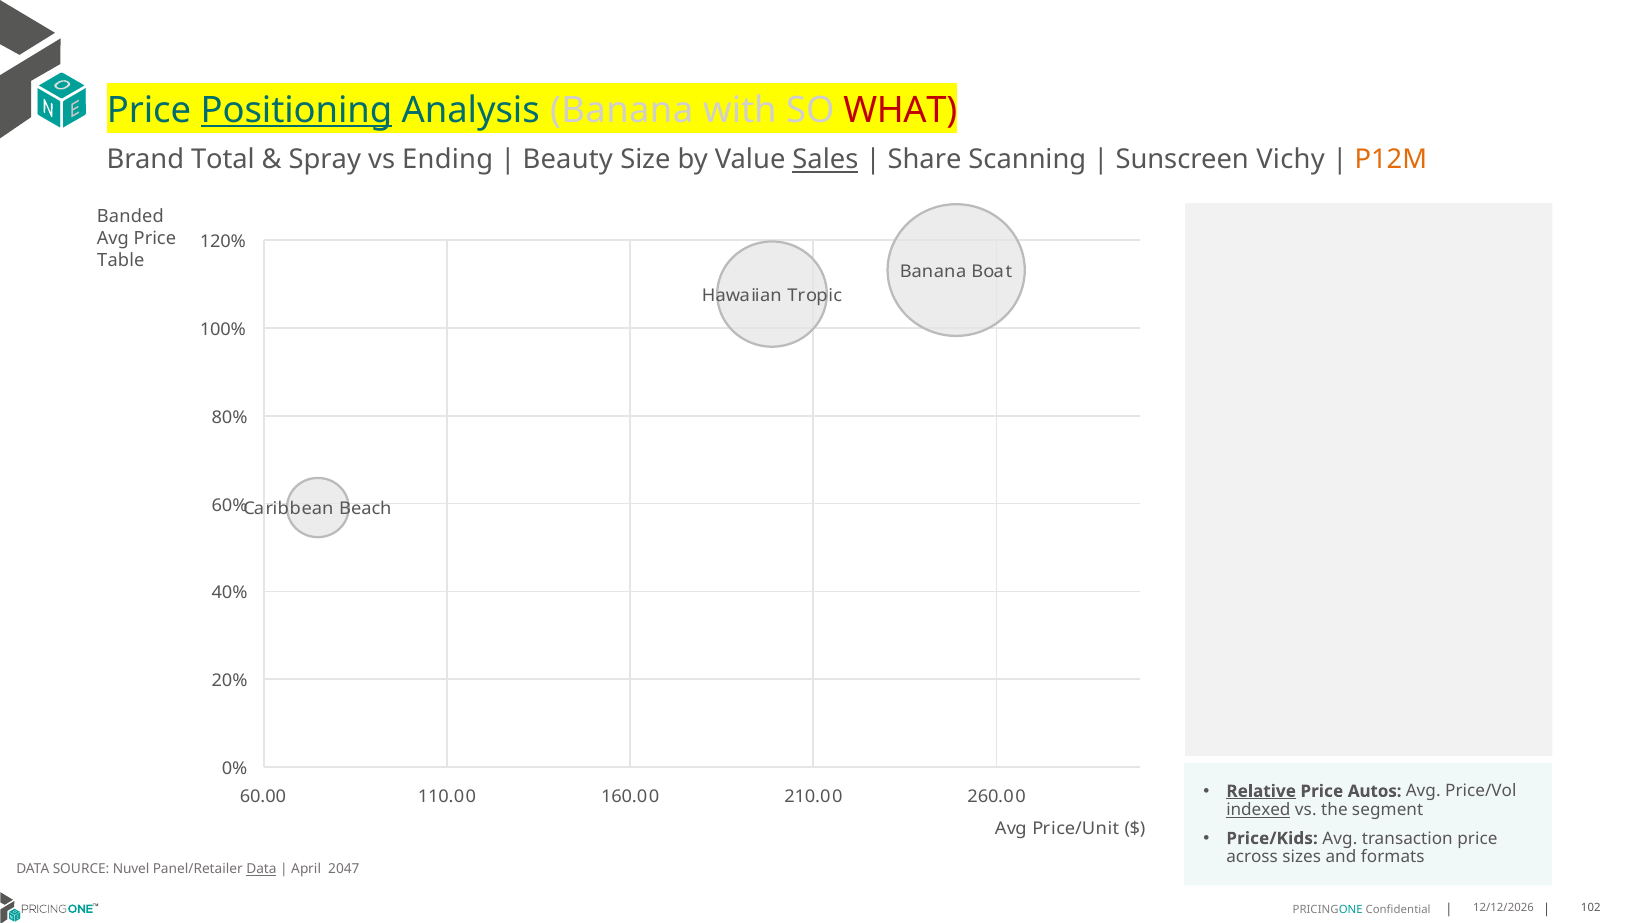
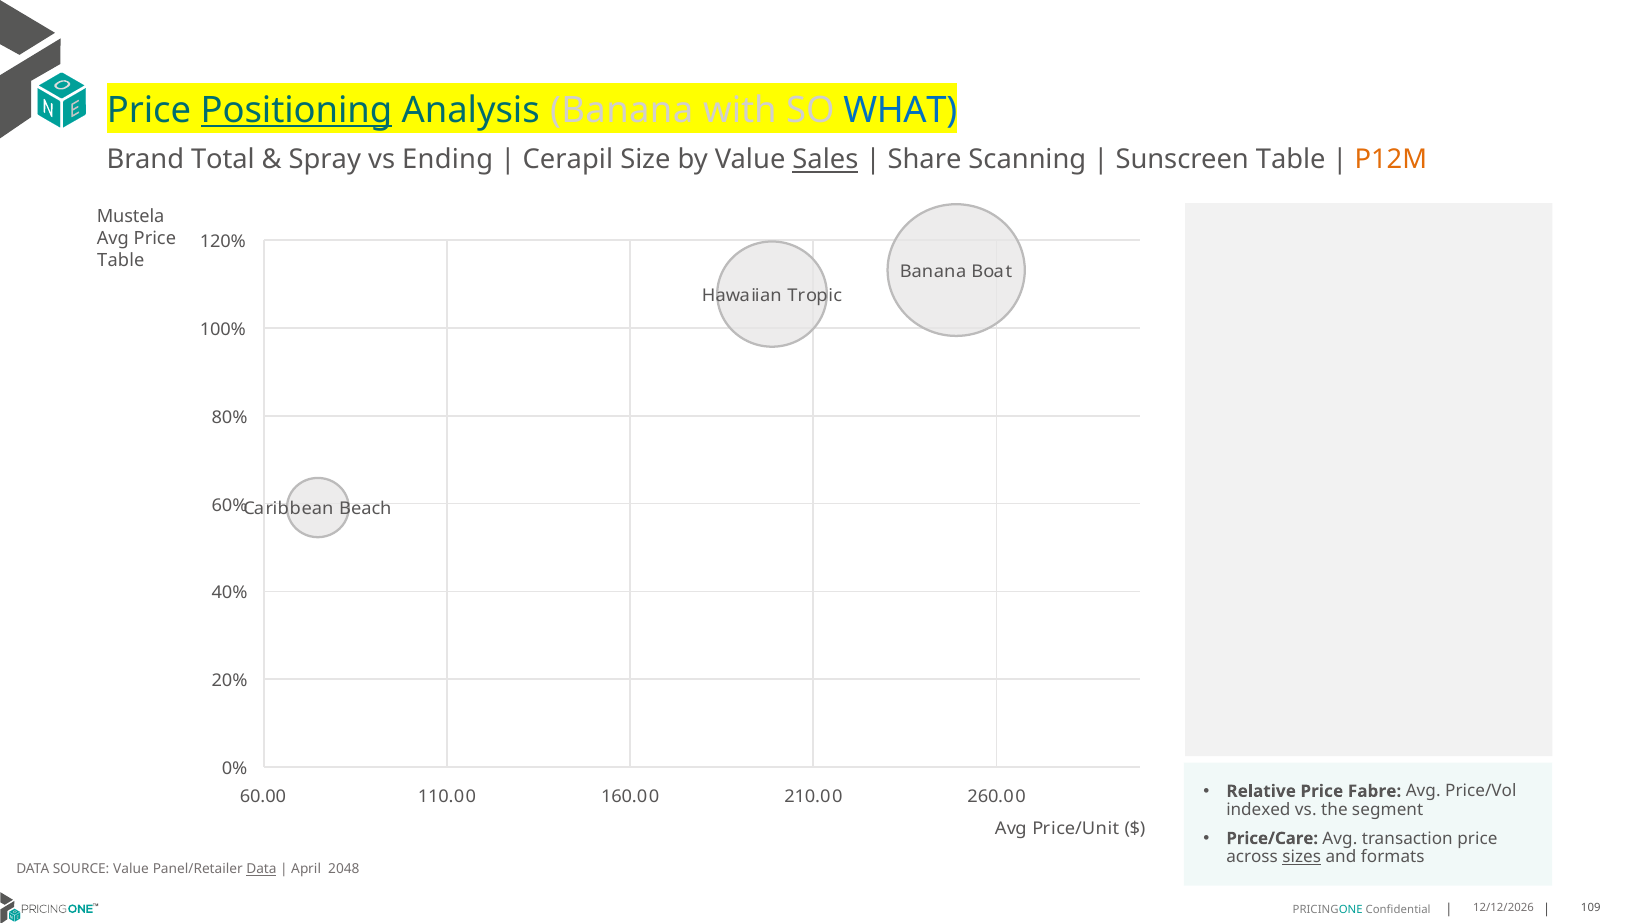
WHAT colour: red -> blue
Beauty: Beauty -> Cerapil
Sunscreen Vichy: Vichy -> Table
Banded: Banded -> Mustela
Relative underline: present -> none
Autos: Autos -> Fabre
indexed underline: present -> none
Price/Kids: Price/Kids -> Price/Care
sizes underline: none -> present
SOURCE Nuvel: Nuvel -> Value
2047: 2047 -> 2048
102: 102 -> 109
